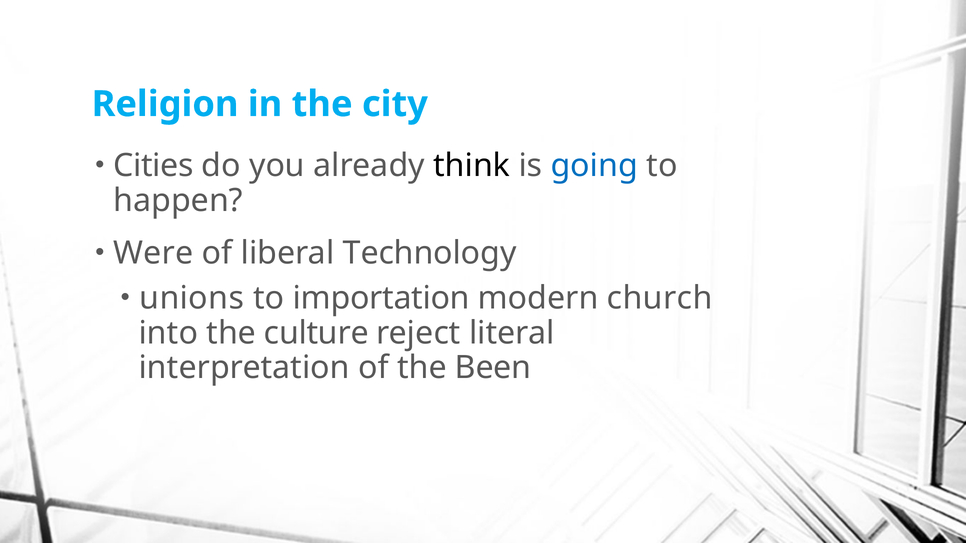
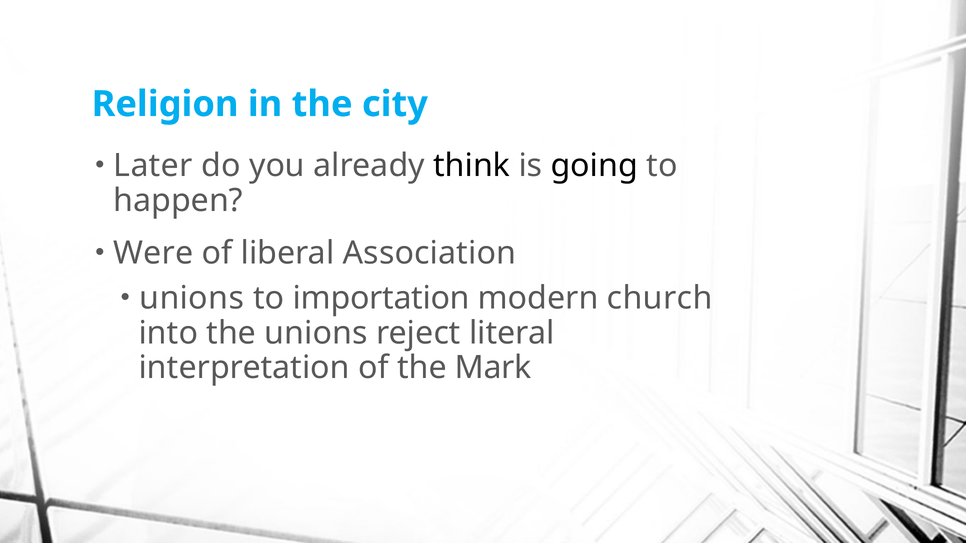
Cities: Cities -> Later
going colour: blue -> black
Technology: Technology -> Association
the culture: culture -> unions
Been: Been -> Mark
